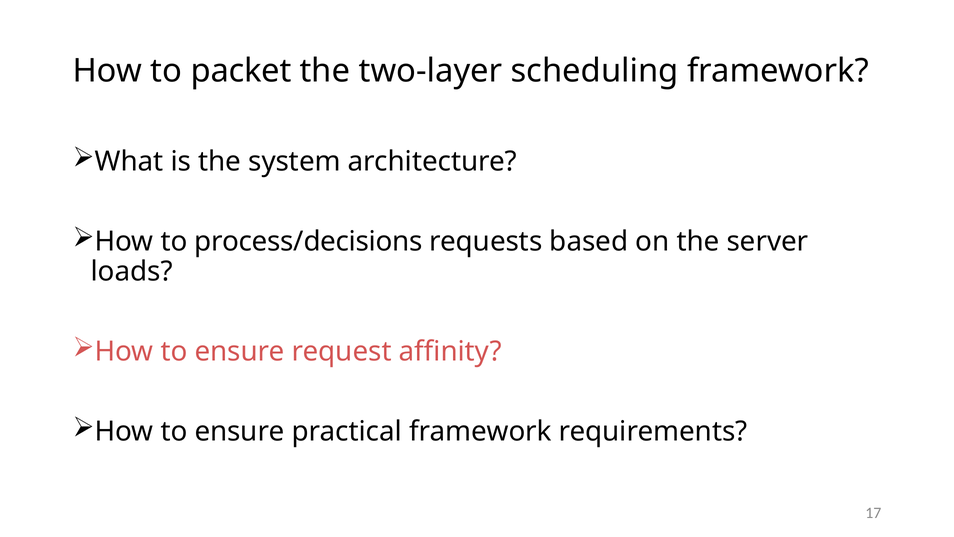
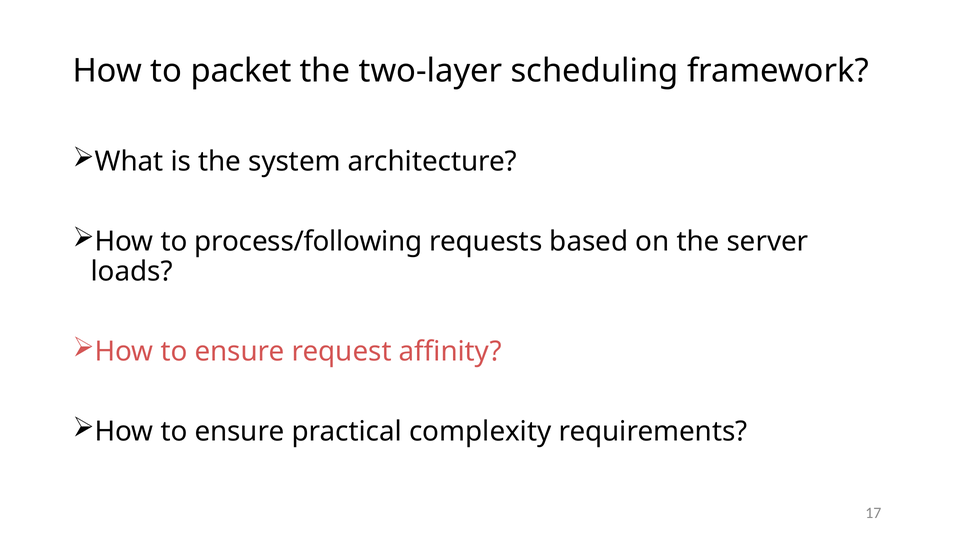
process/decisions: process/decisions -> process/following
practical framework: framework -> complexity
